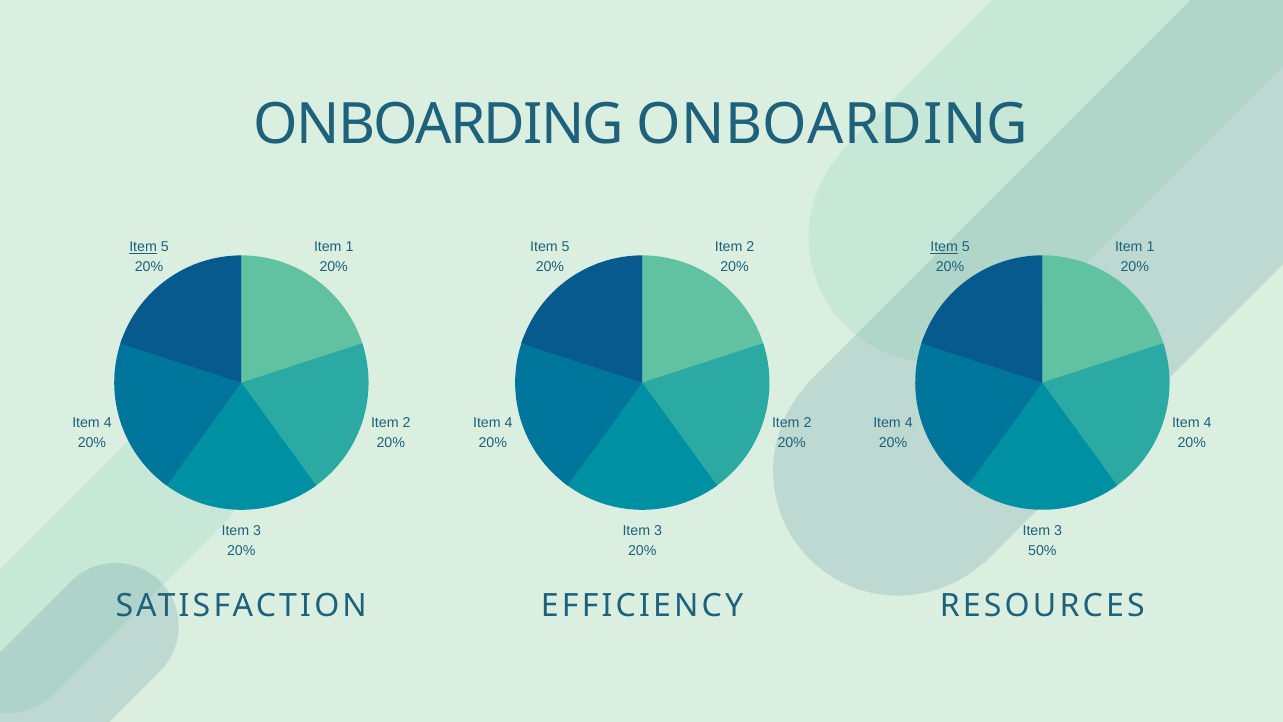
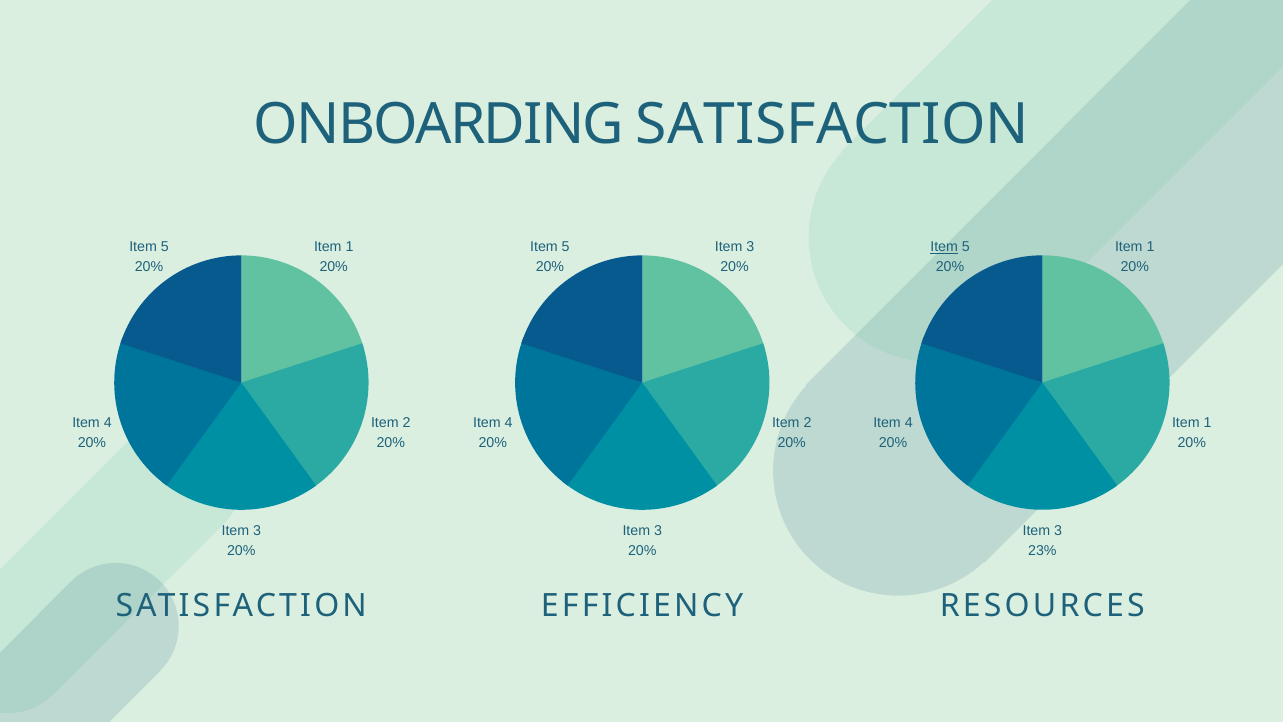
ONBOARDING ONBOARDING: ONBOARDING -> SATISFACTION
Item at (143, 247) underline: present -> none
2 at (750, 247): 2 -> 3
4 at (1208, 422): 4 -> 1
50%: 50% -> 23%
